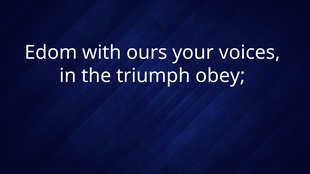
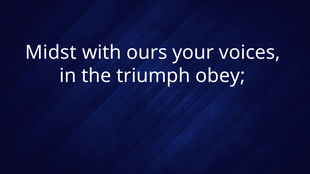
Edom: Edom -> Midst
